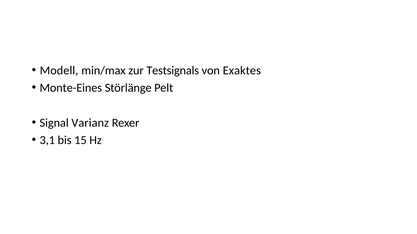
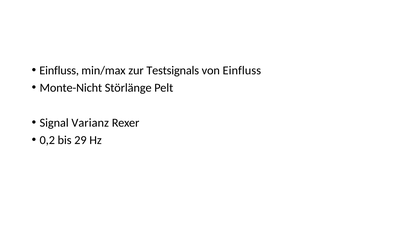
Modell at (59, 71): Modell -> Einfluss
von Exaktes: Exaktes -> Einfluss
Monte-Eines: Monte-Eines -> Monte-Nicht
3,1: 3,1 -> 0,2
15: 15 -> 29
